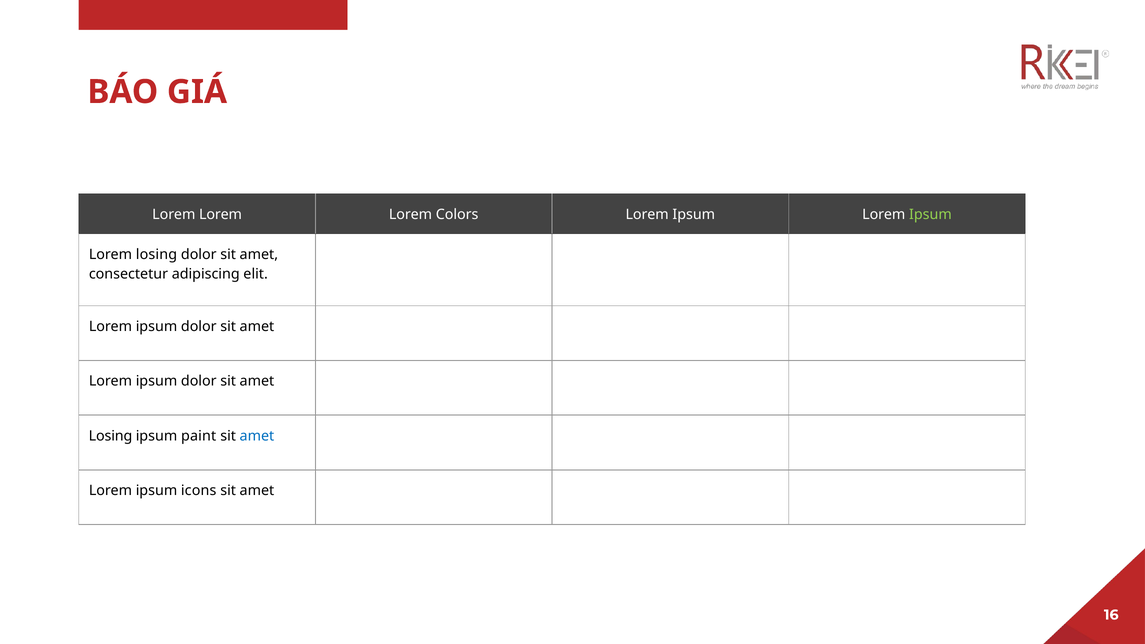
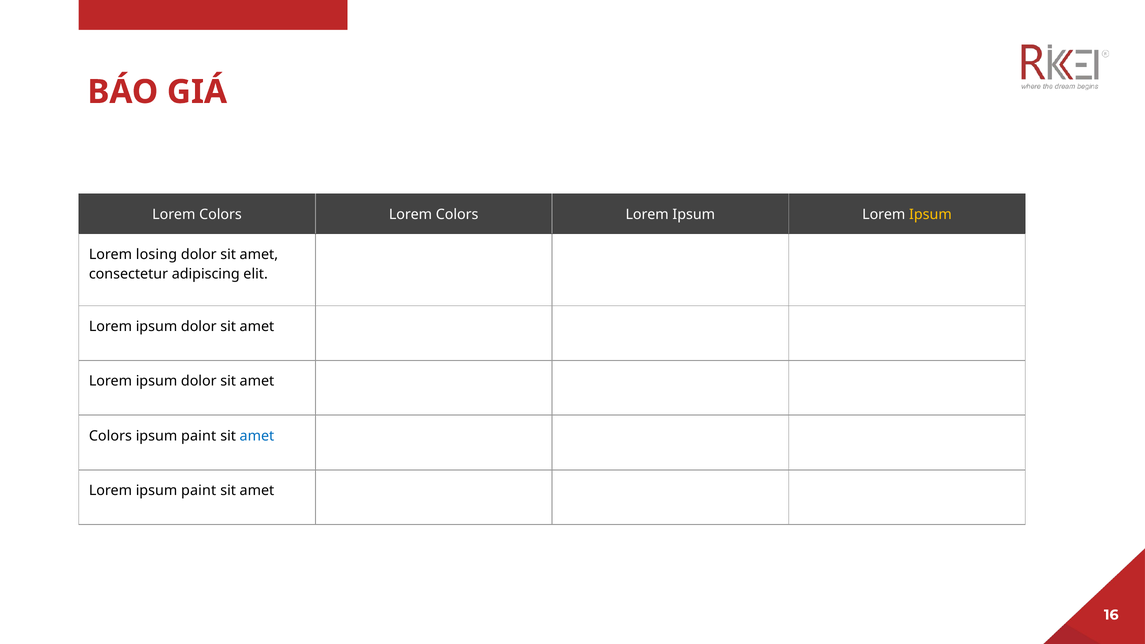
Lorem at (221, 215): Lorem -> Colors
Ipsum at (930, 215) colour: light green -> yellow
Losing at (111, 436): Losing -> Colors
Lorem ipsum icons: icons -> paint
